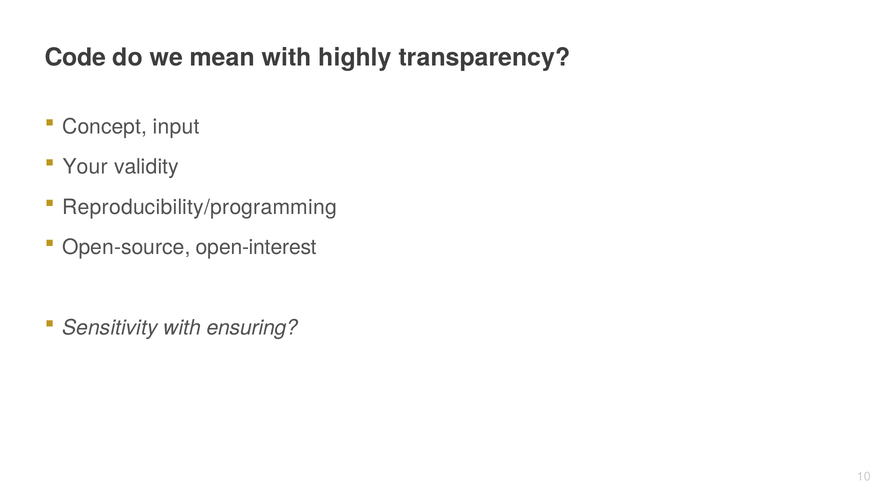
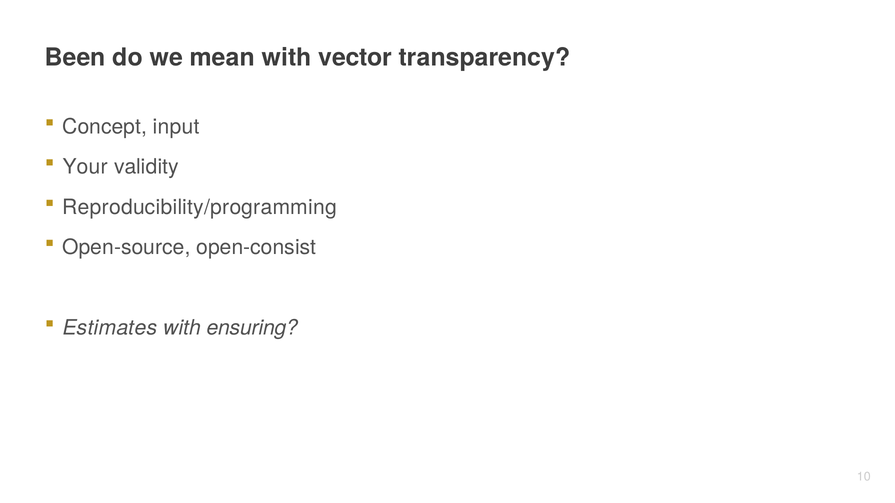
Code: Code -> Been
highly: highly -> vector
open-interest: open-interest -> open-consist
Sensitivity: Sensitivity -> Estimates
